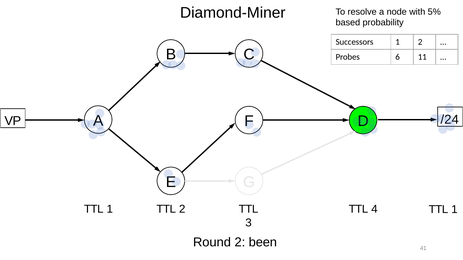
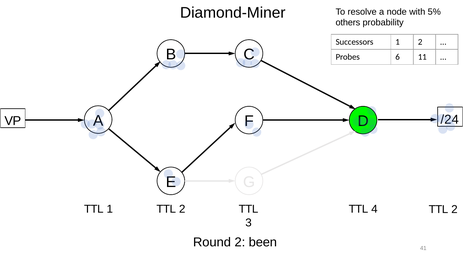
based: based -> others
1 at (454, 210): 1 -> 2
